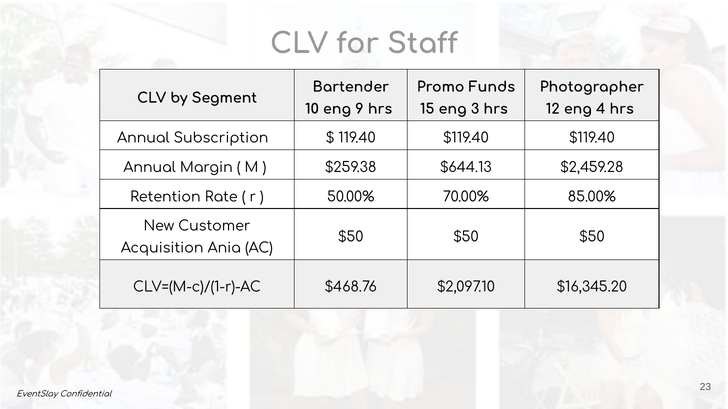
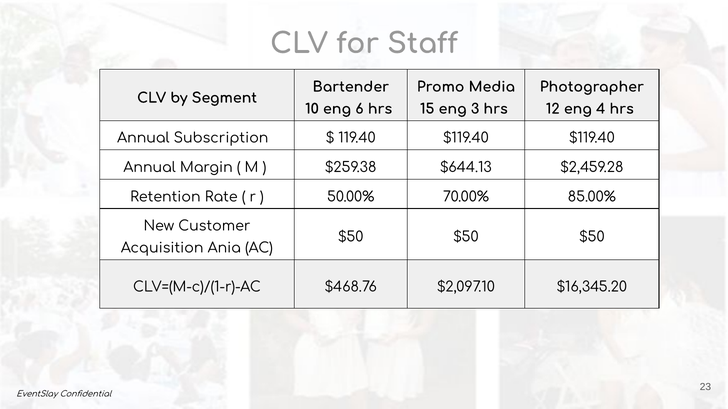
Funds: Funds -> Media
9: 9 -> 6
